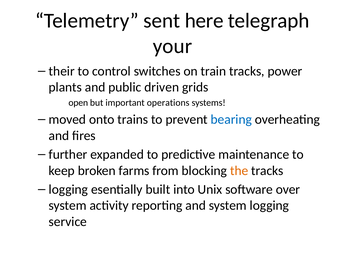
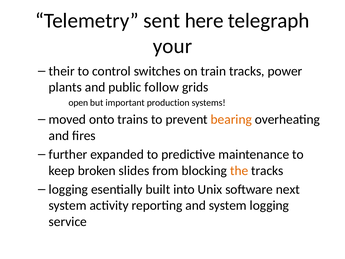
driven: driven -> follow
operations: operations -> production
bearing colour: blue -> orange
farms: farms -> slides
over: over -> next
